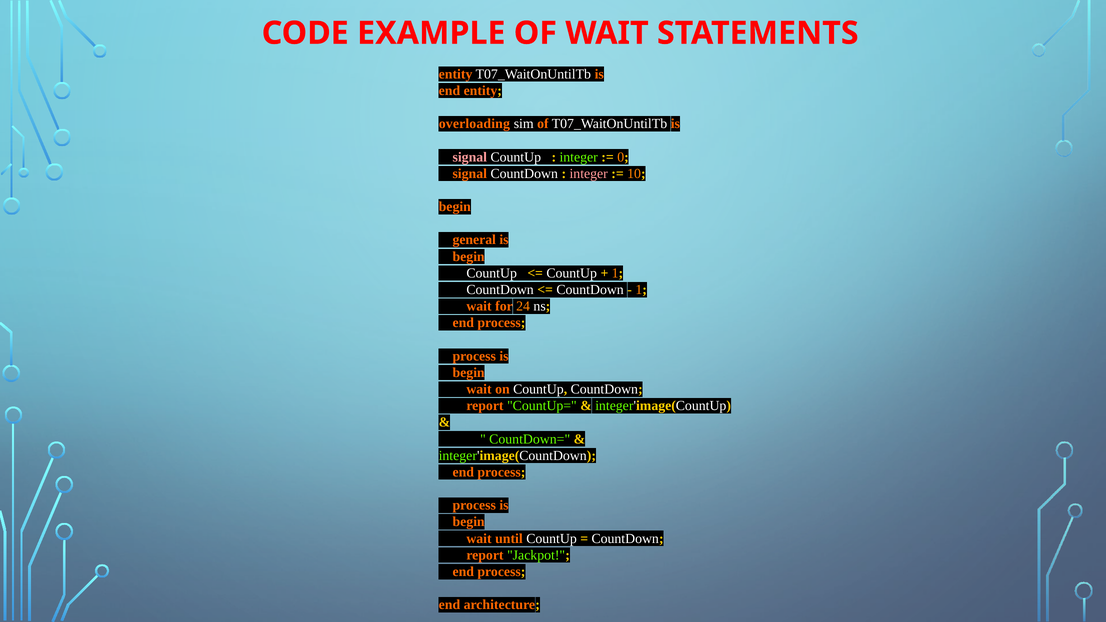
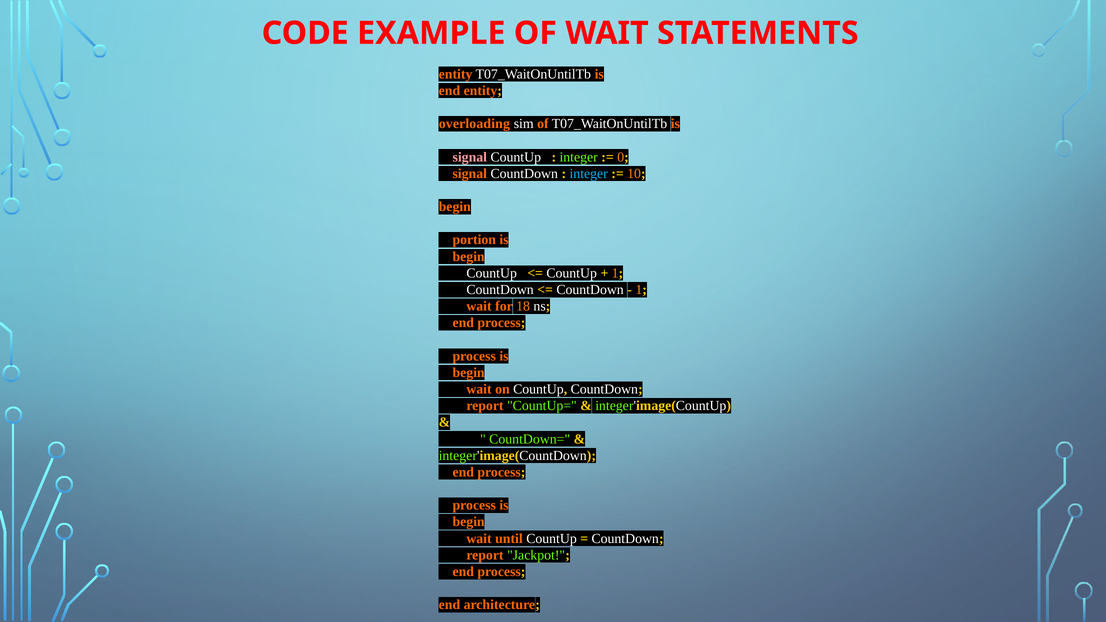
integer at (589, 174) colour: pink -> light blue
general: general -> portion
24: 24 -> 18
